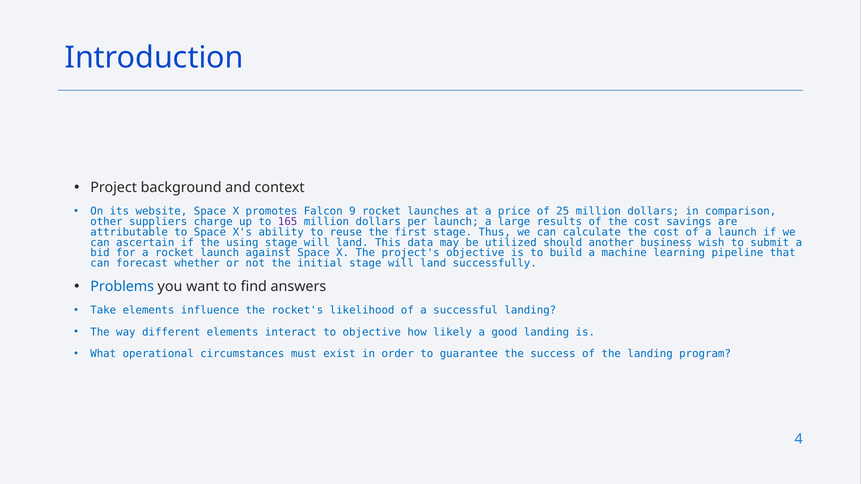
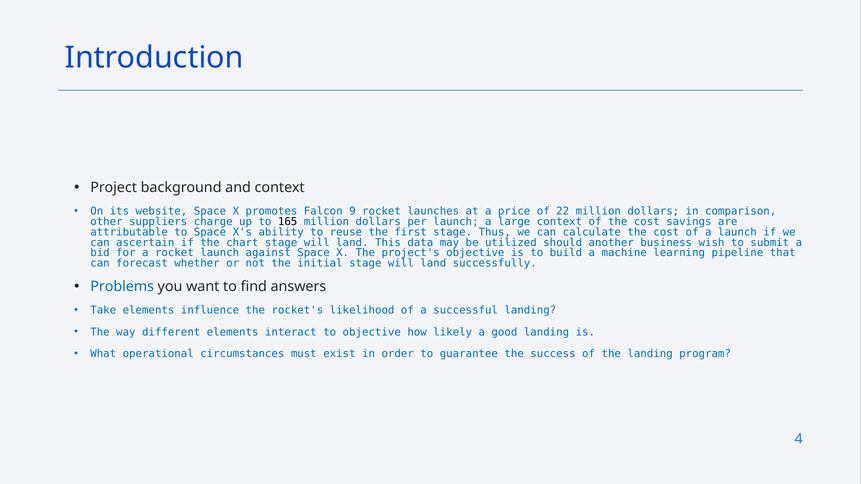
25: 25 -> 22
165 colour: purple -> black
large results: results -> context
using: using -> chart
